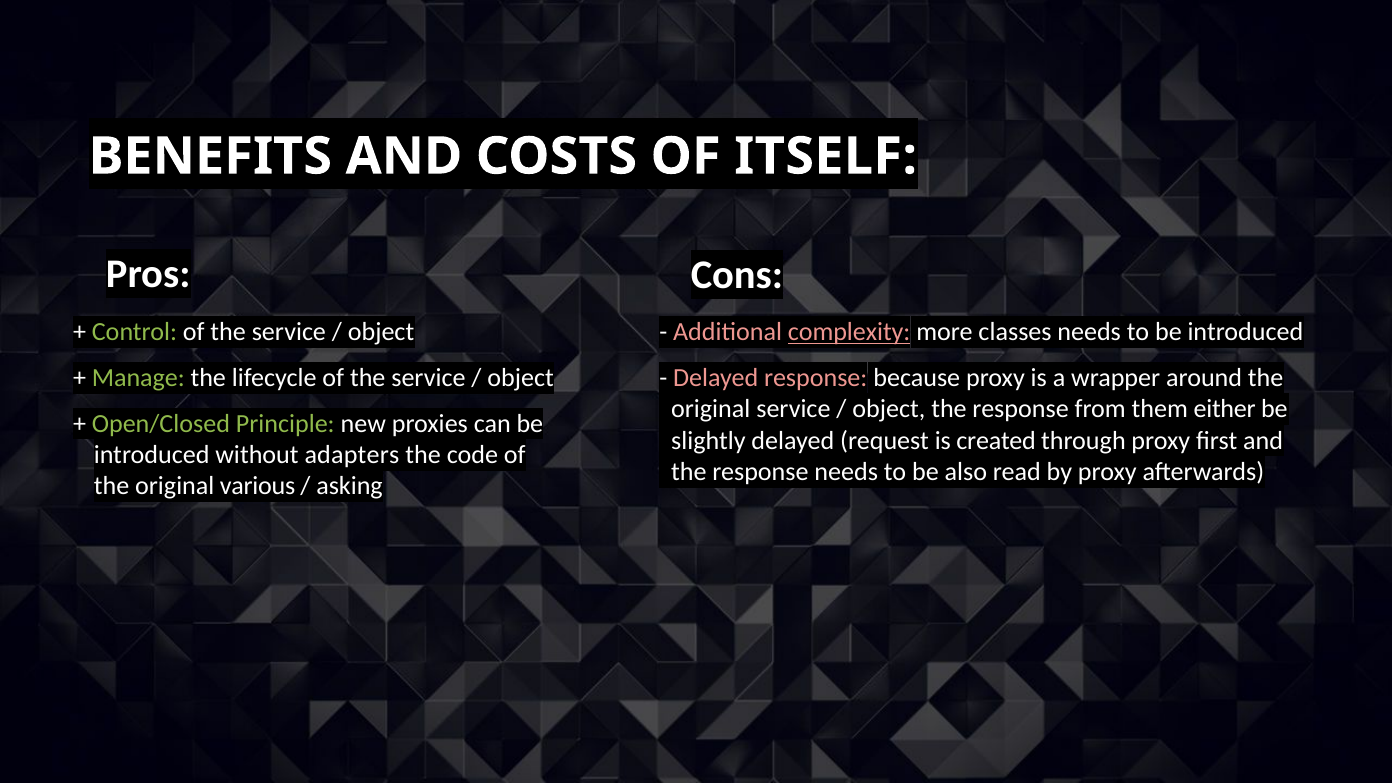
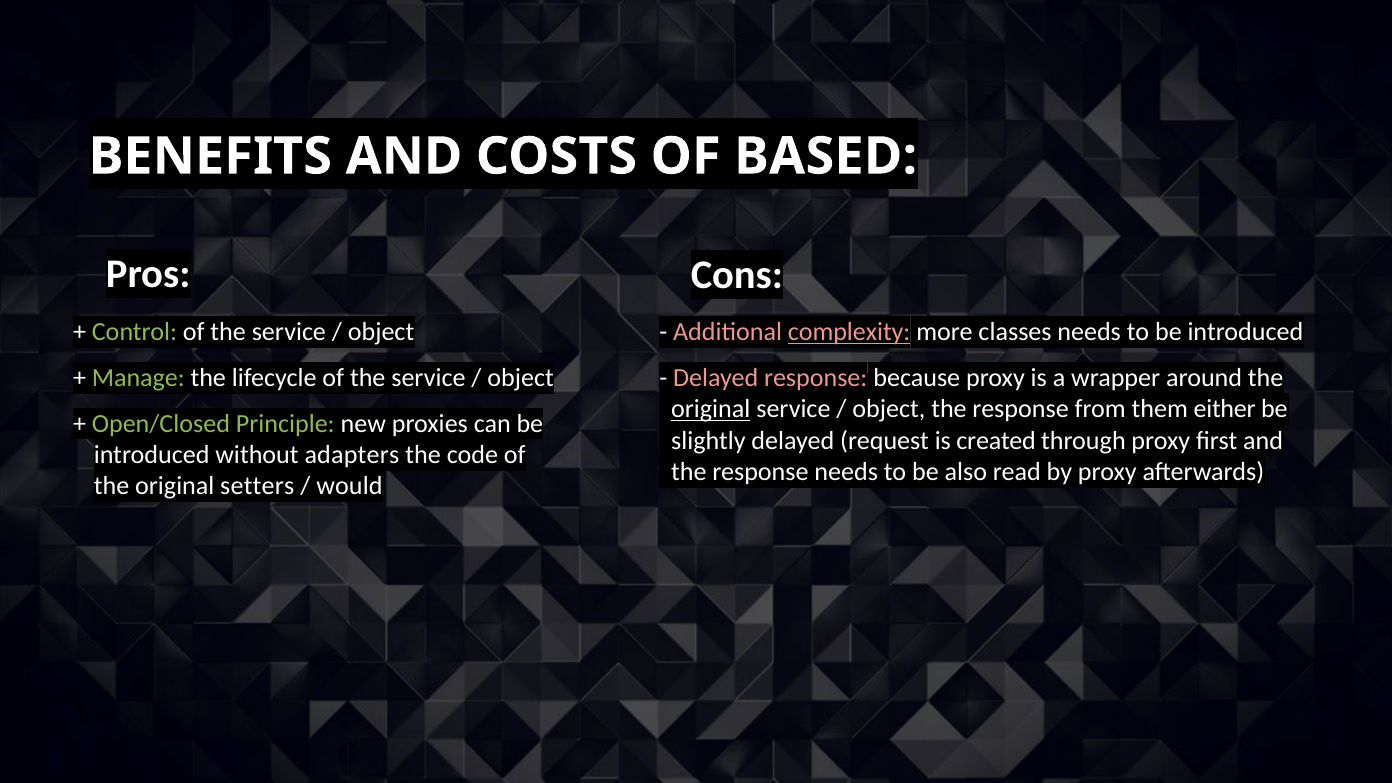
ITSELF: ITSELF -> BASED
original at (711, 409) underline: none -> present
various: various -> setters
asking: asking -> would
